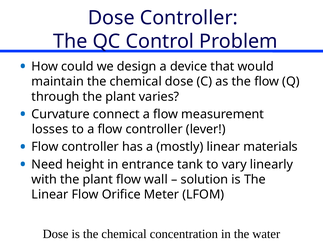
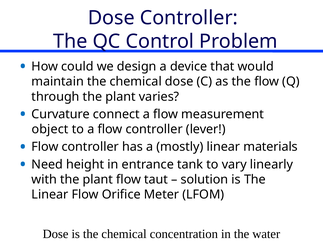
losses: losses -> object
wall: wall -> taut
